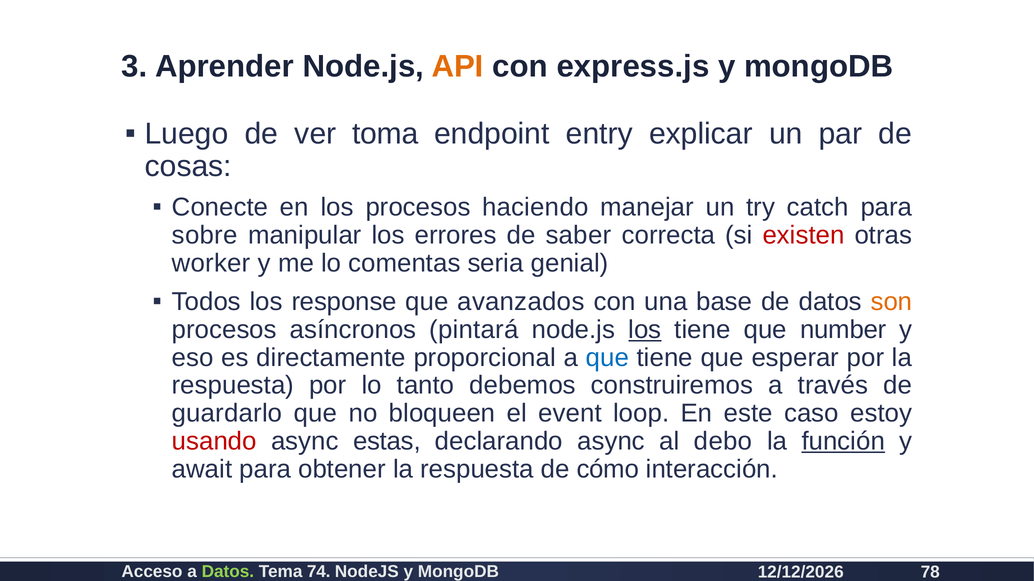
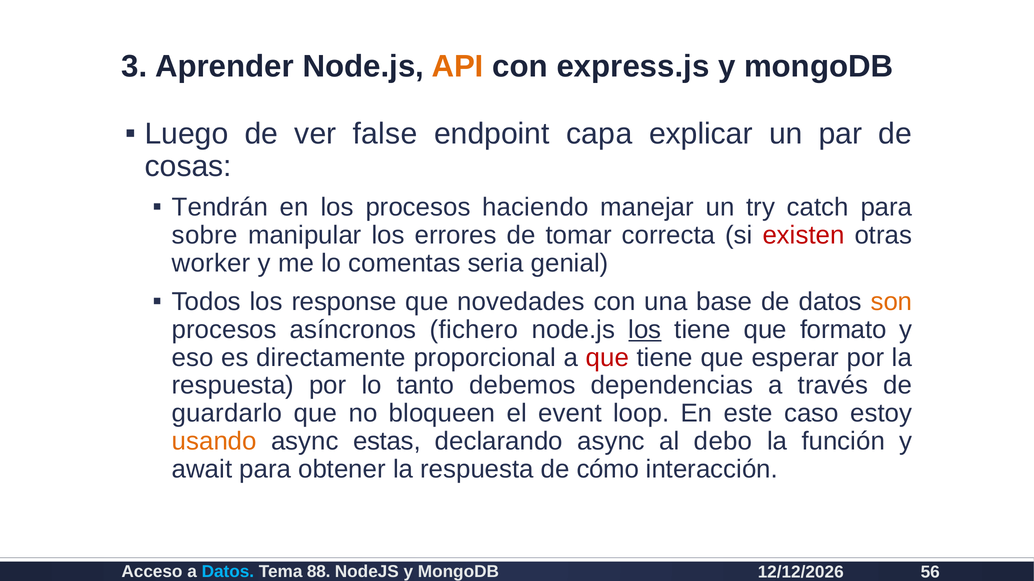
toma: toma -> false
entry: entry -> capa
Conecte: Conecte -> Tendrán
saber: saber -> tomar
avanzados: avanzados -> novedades
pintará: pintará -> fichero
number: number -> formato
que at (607, 358) colour: blue -> red
construiremos: construiremos -> dependencias
usando colour: red -> orange
función underline: present -> none
Datos at (228, 572) colour: light green -> light blue
74: 74 -> 88
78: 78 -> 56
